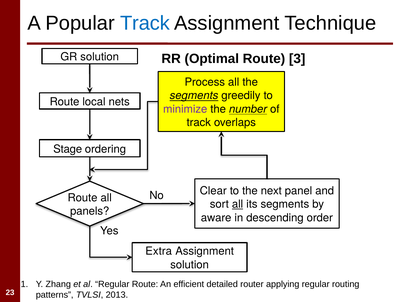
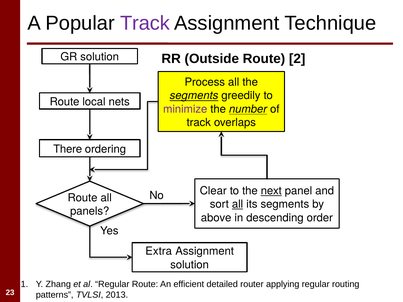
Track at (145, 23) colour: blue -> purple
Optimal: Optimal -> Outside
3: 3 -> 2
Stage: Stage -> There
next underline: none -> present
aware: aware -> above
